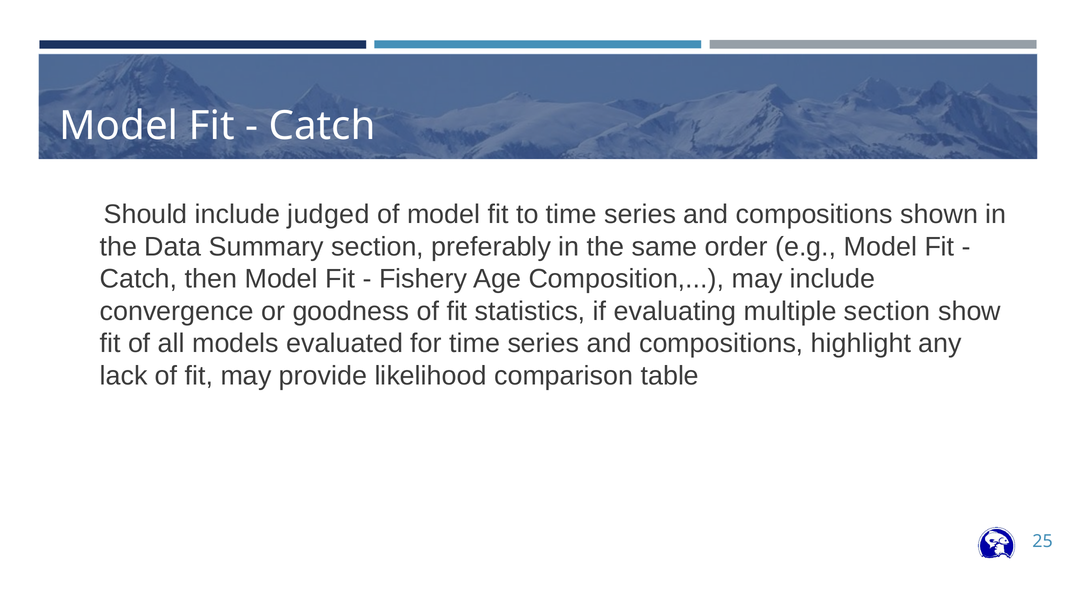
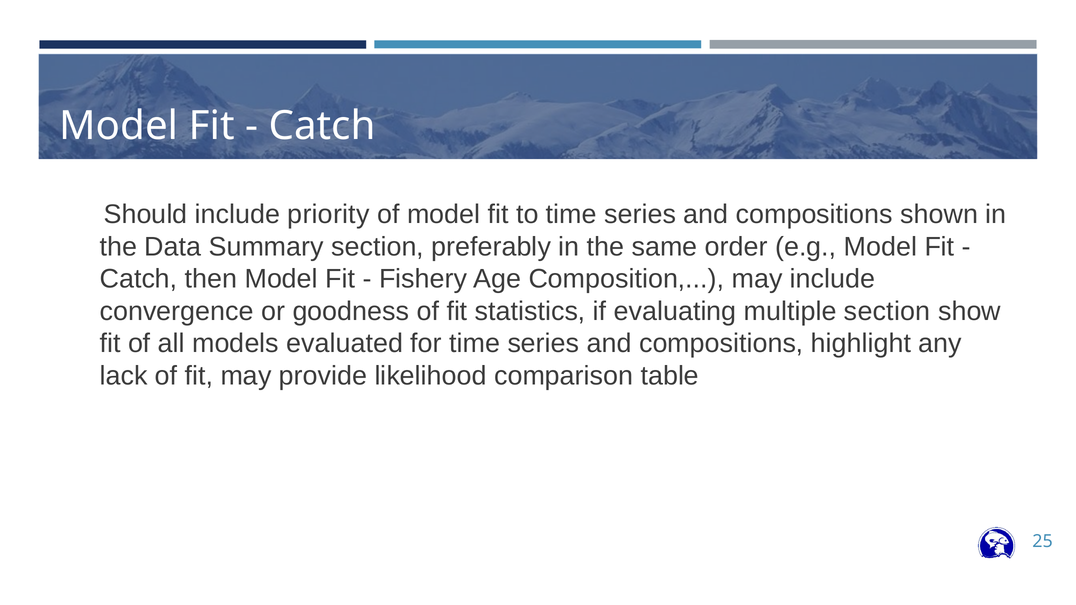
judged: judged -> priority
